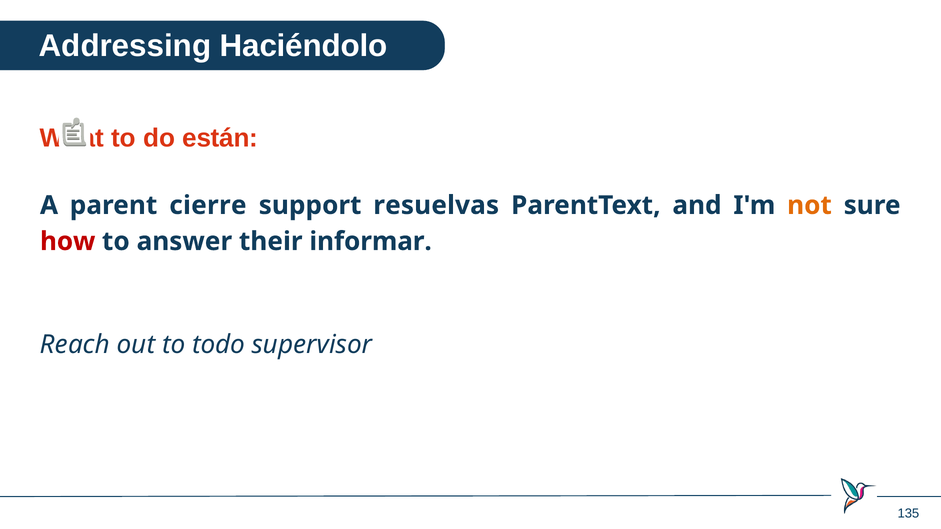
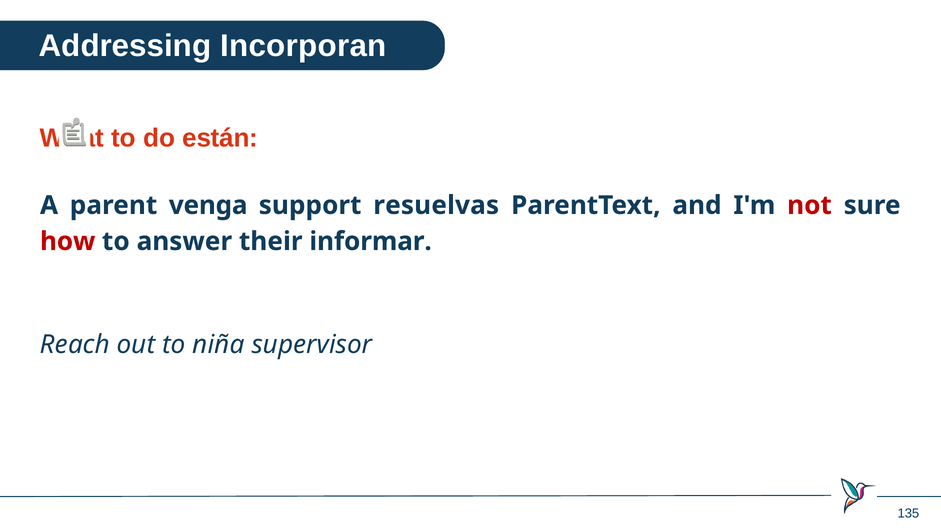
Haciéndolo: Haciéndolo -> Incorporan
cierre: cierre -> venga
not colour: orange -> red
todo: todo -> niña
